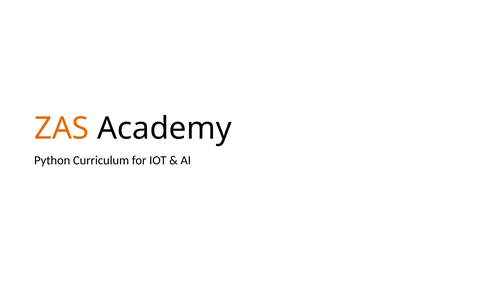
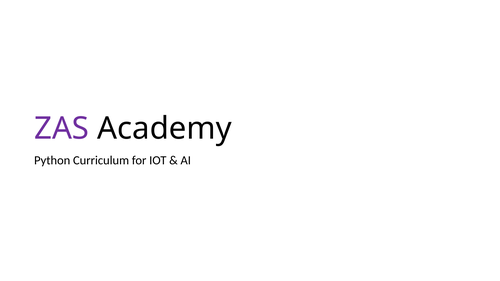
ZAS colour: orange -> purple
